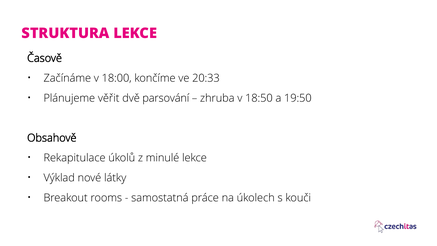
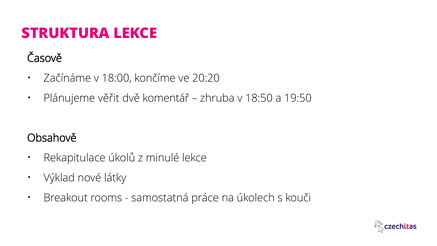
20:33: 20:33 -> 20:20
parsování: parsování -> komentář
